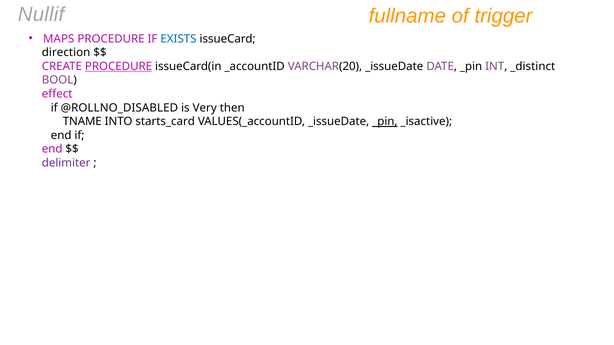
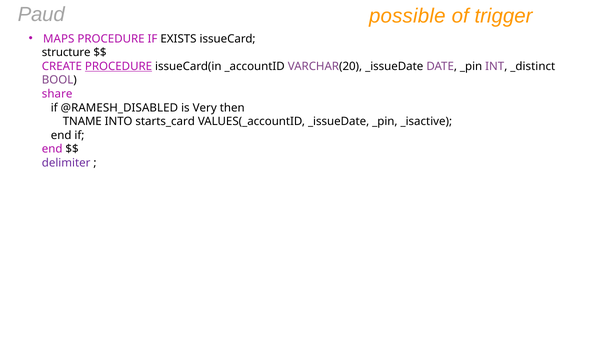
Nullif: Nullif -> Paud
fullname: fullname -> possible
EXISTS colour: blue -> black
direction: direction -> structure
effect: effect -> share
@ROLLNO_DISABLED: @ROLLNO_DISABLED -> @RAMESH_DISABLED
_pin at (385, 122) underline: present -> none
